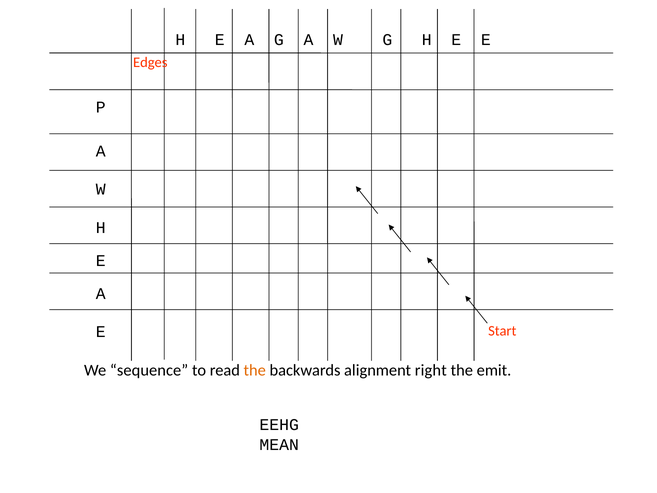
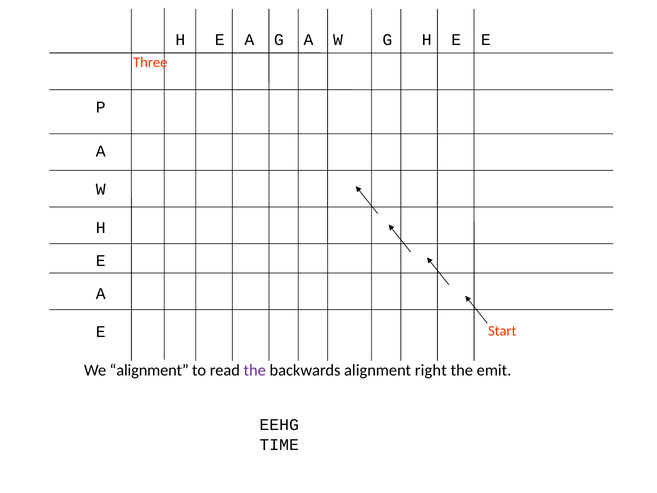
Edges: Edges -> Three
We sequence: sequence -> alignment
the at (255, 370) colour: orange -> purple
MEAN: MEAN -> TIME
